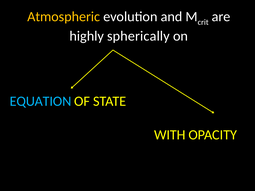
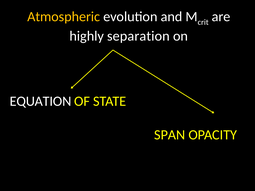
spherically: spherically -> separation
EQUATION colour: light blue -> white
WITH: WITH -> SPAN
